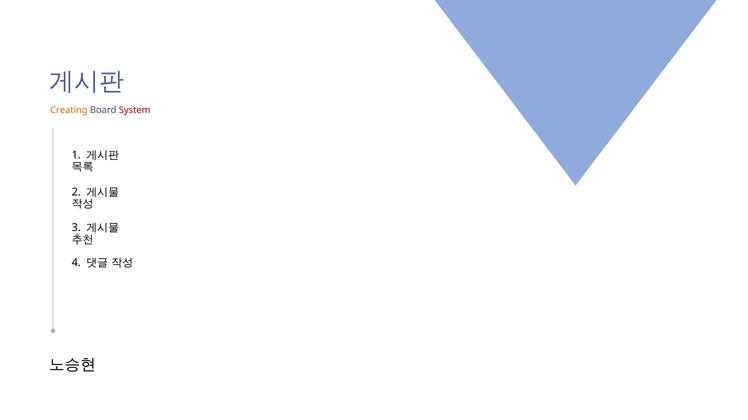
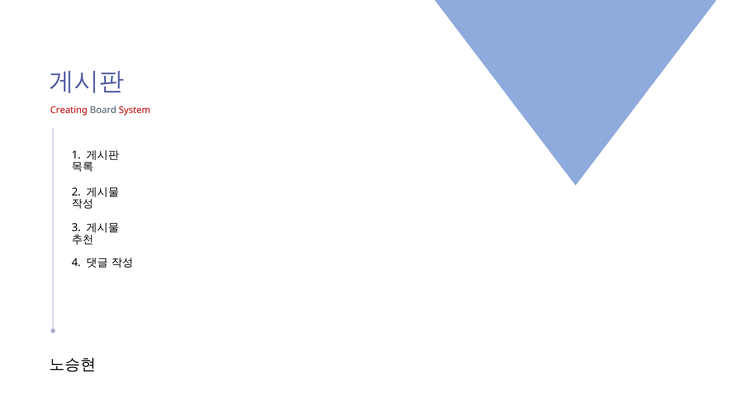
Creating colour: orange -> red
